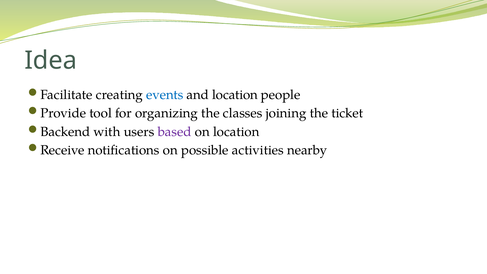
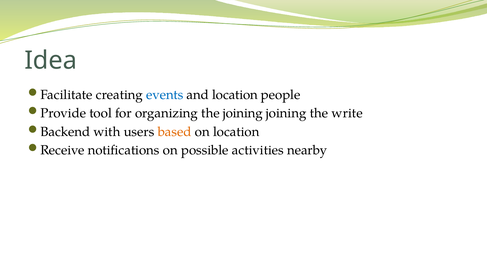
the classes: classes -> joining
ticket: ticket -> write
based colour: purple -> orange
